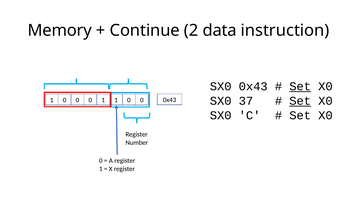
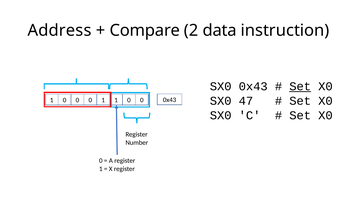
Memory: Memory -> Address
Continue: Continue -> Compare
37: 37 -> 47
Set at (300, 101) underline: present -> none
